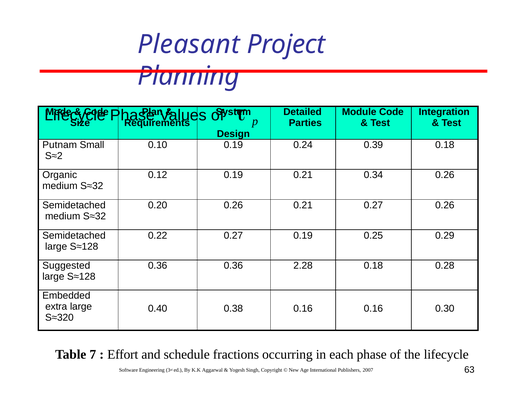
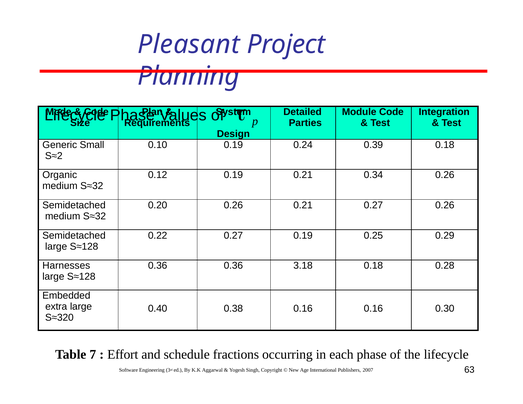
Putnam: Putnam -> Generic
Suggested: Suggested -> Harnesses
2.28: 2.28 -> 3.18
